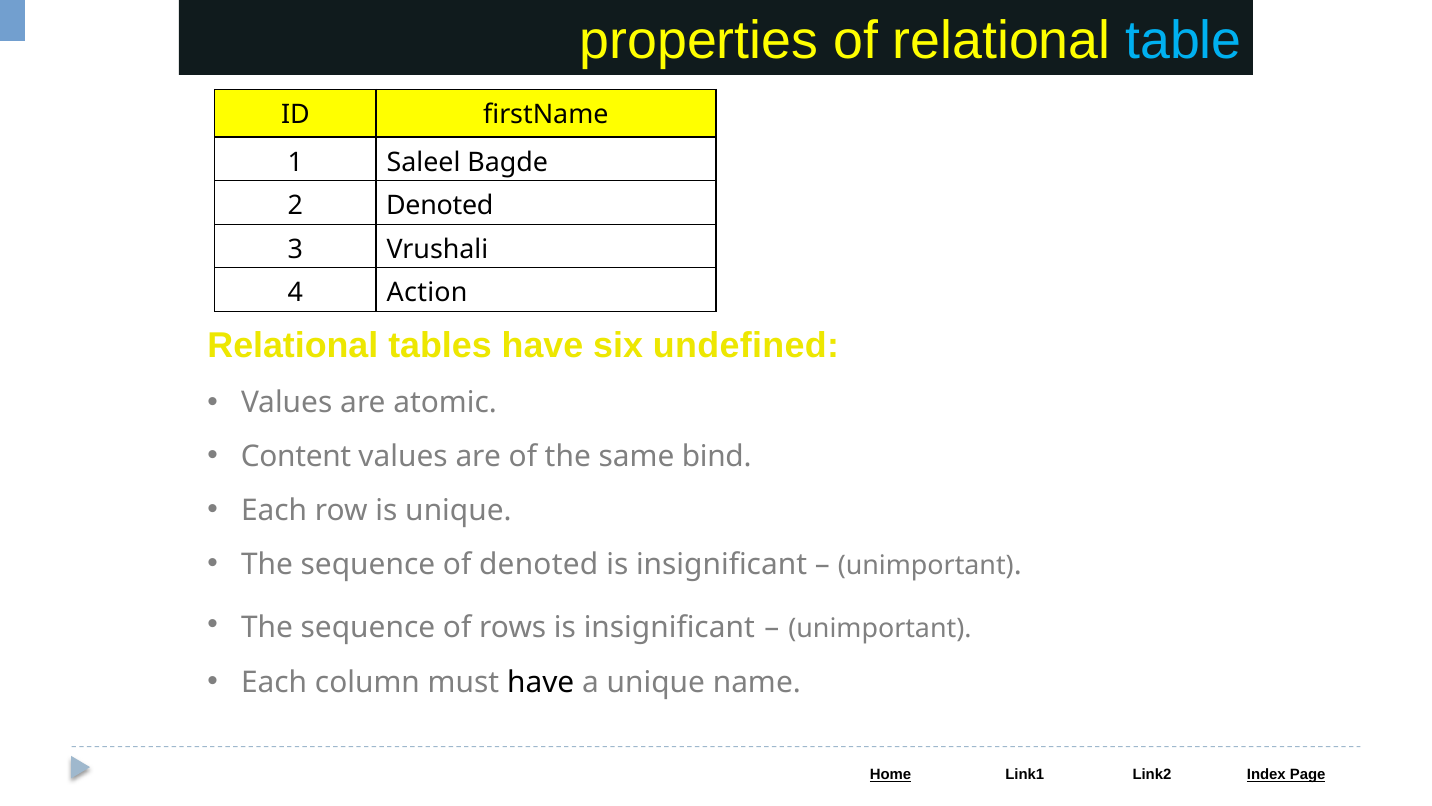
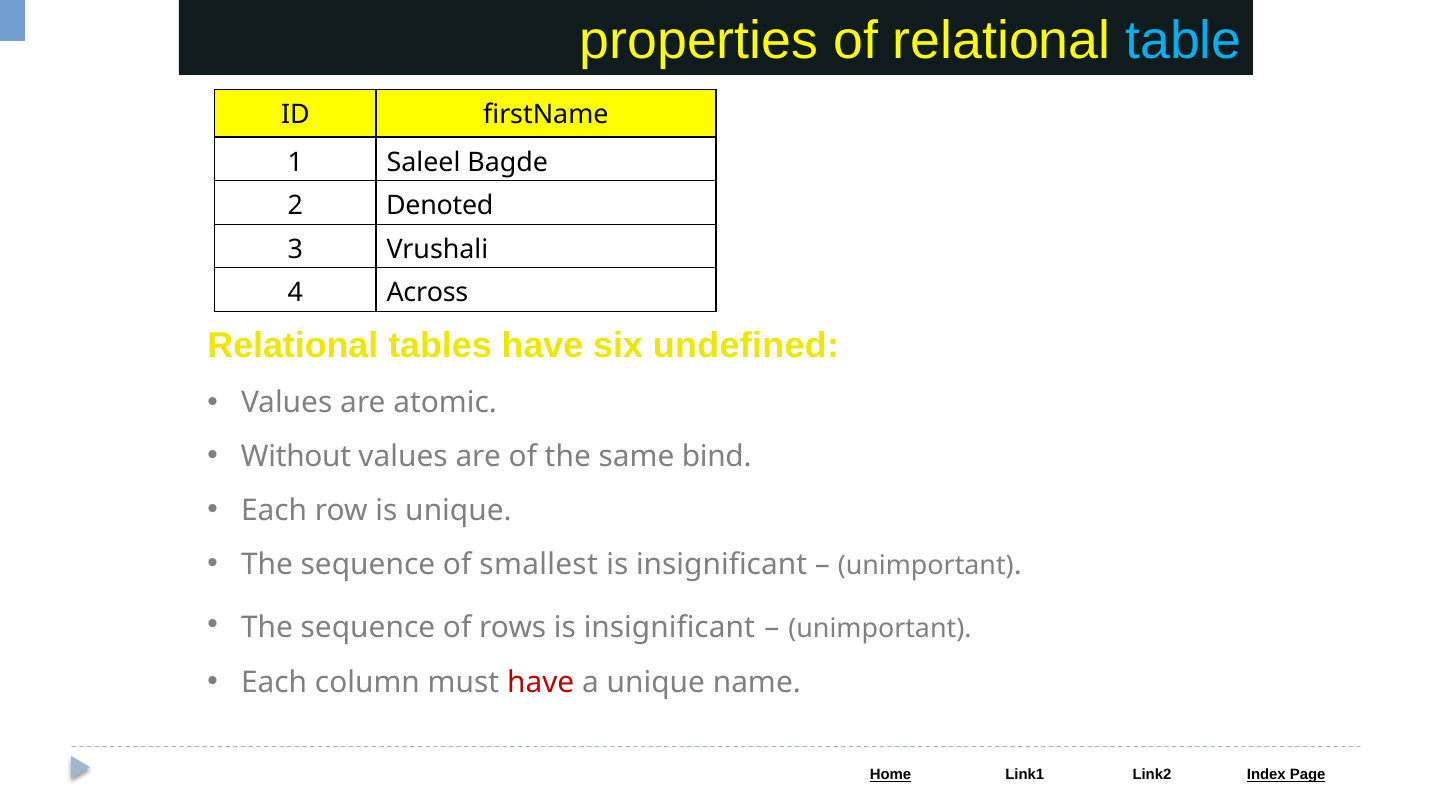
Action: Action -> Across
Content: Content -> Without
of denoted: denoted -> smallest
have at (541, 682) colour: black -> red
